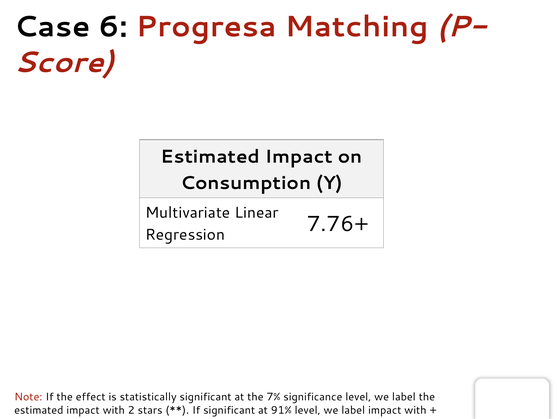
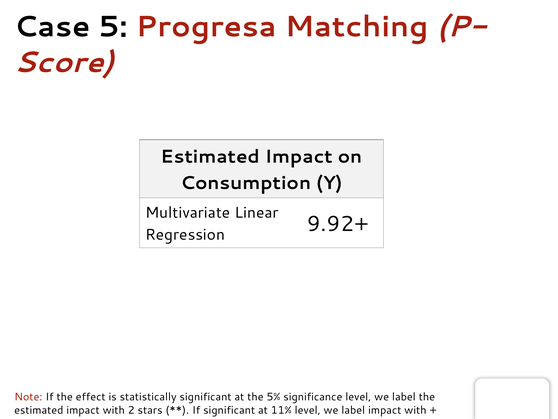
6: 6 -> 5
7.76+: 7.76+ -> 9.92+
7%: 7% -> 5%
91%: 91% -> 11%
